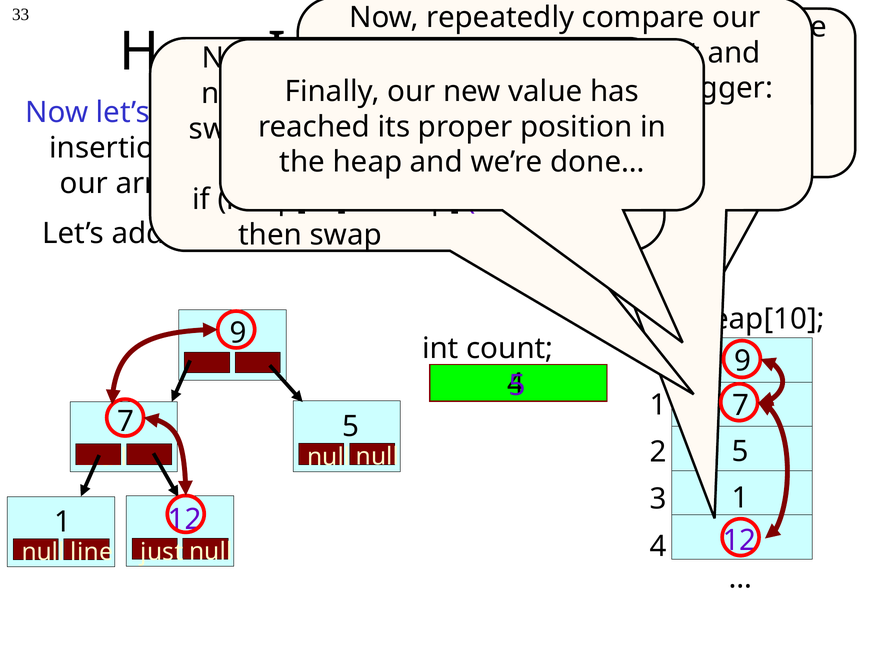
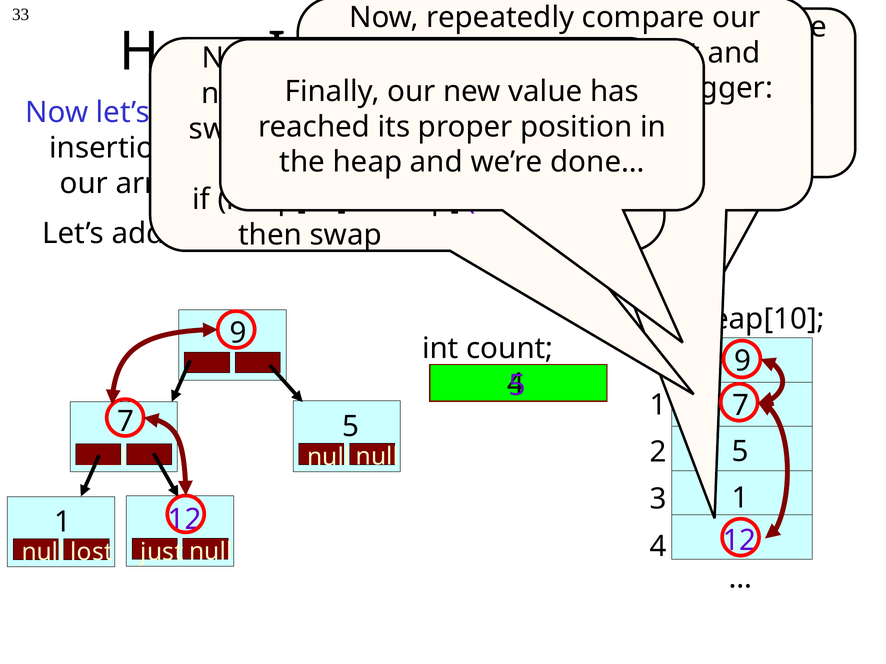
line: line -> lost
